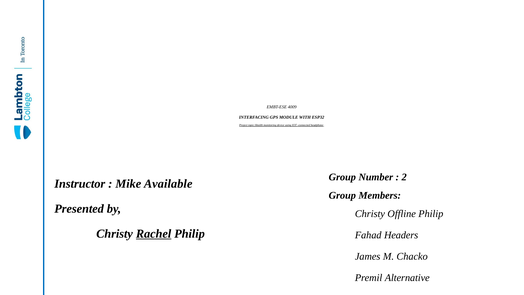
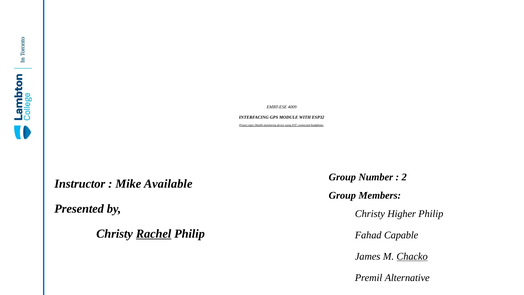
Offline: Offline -> Higher
Headers: Headers -> Capable
Chacko underline: none -> present
